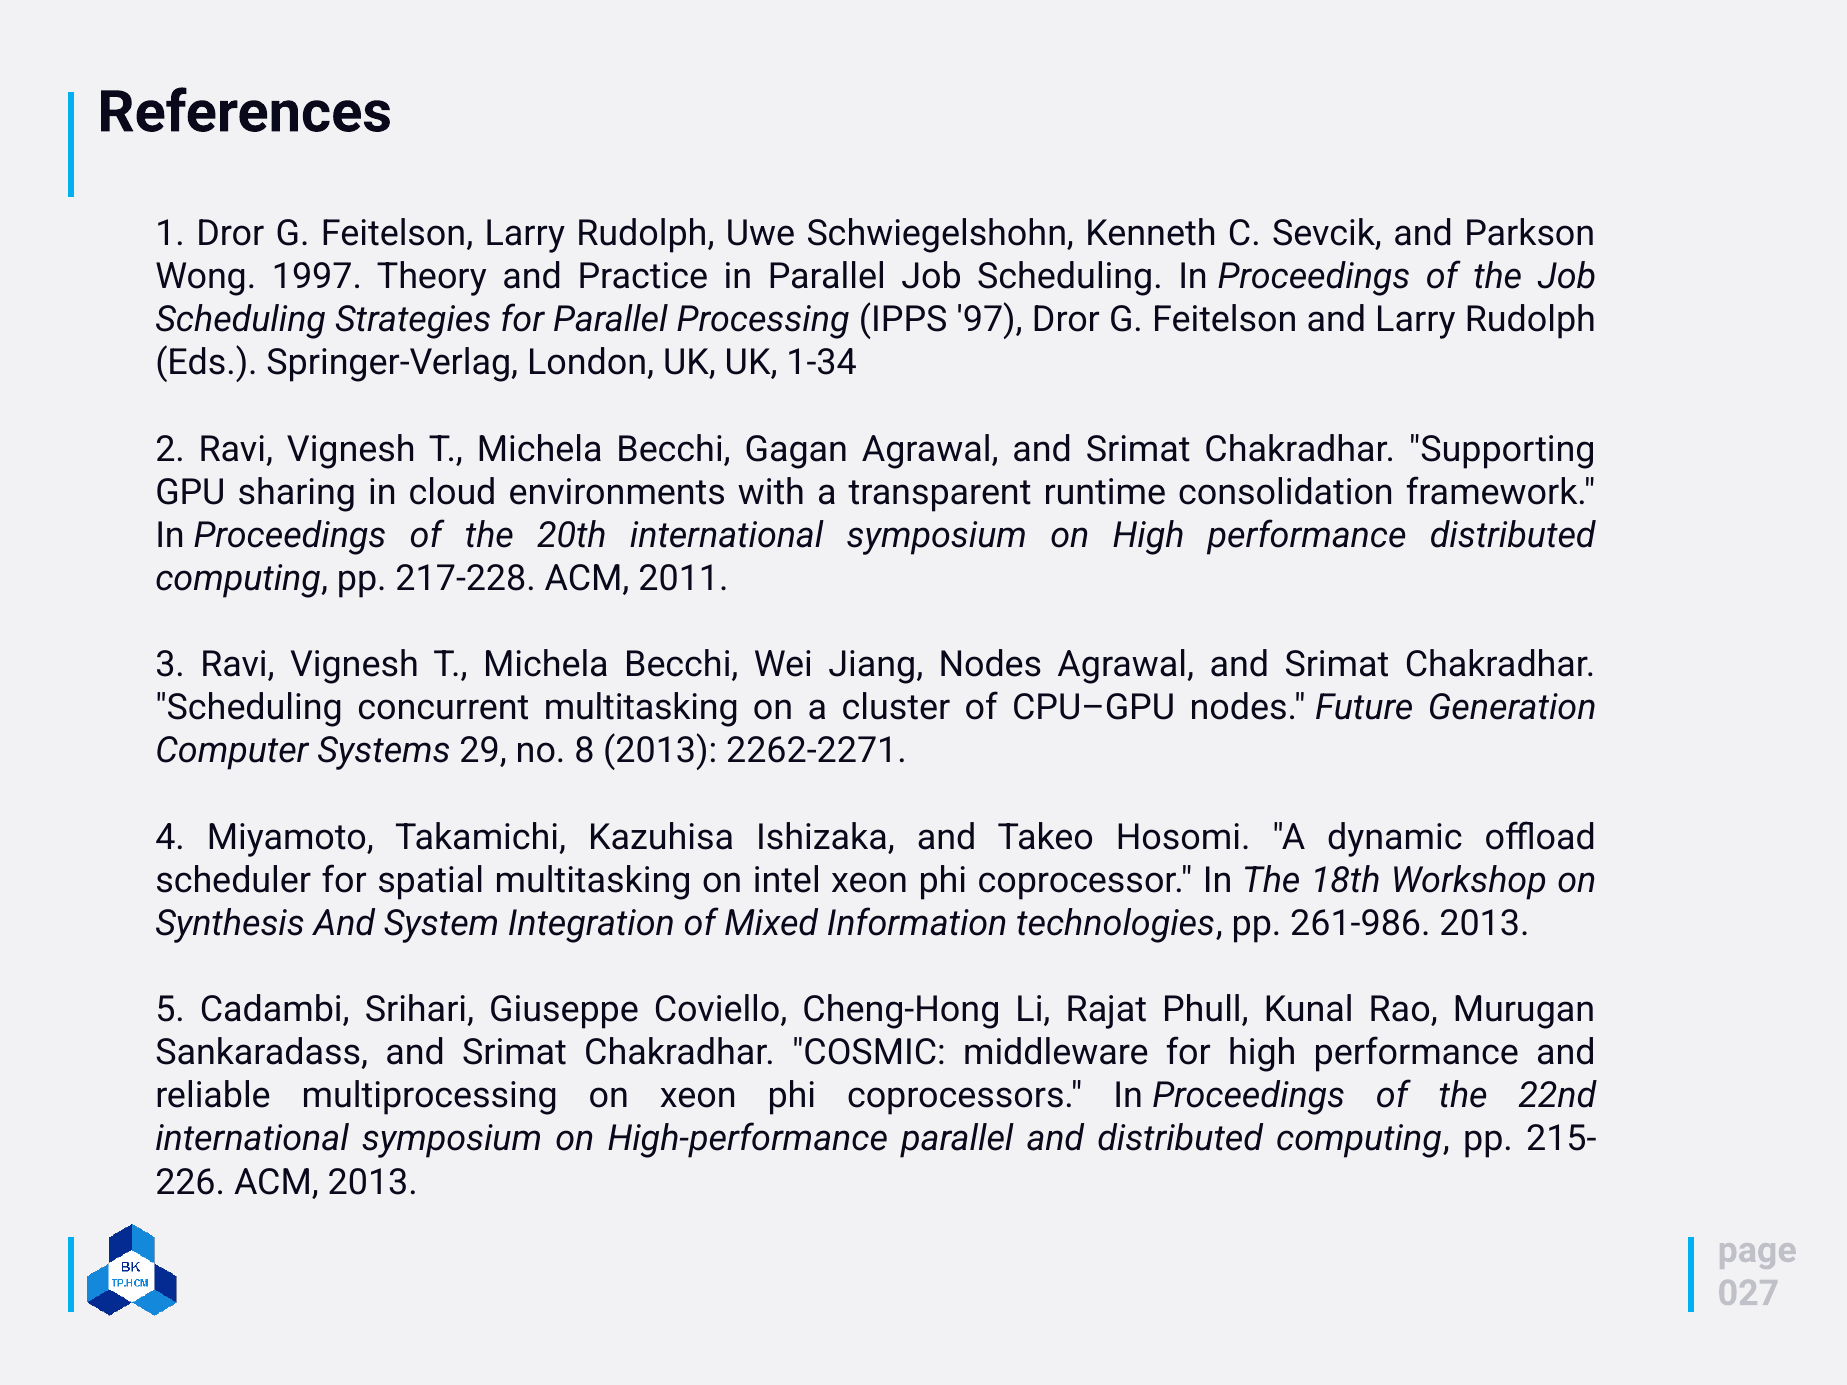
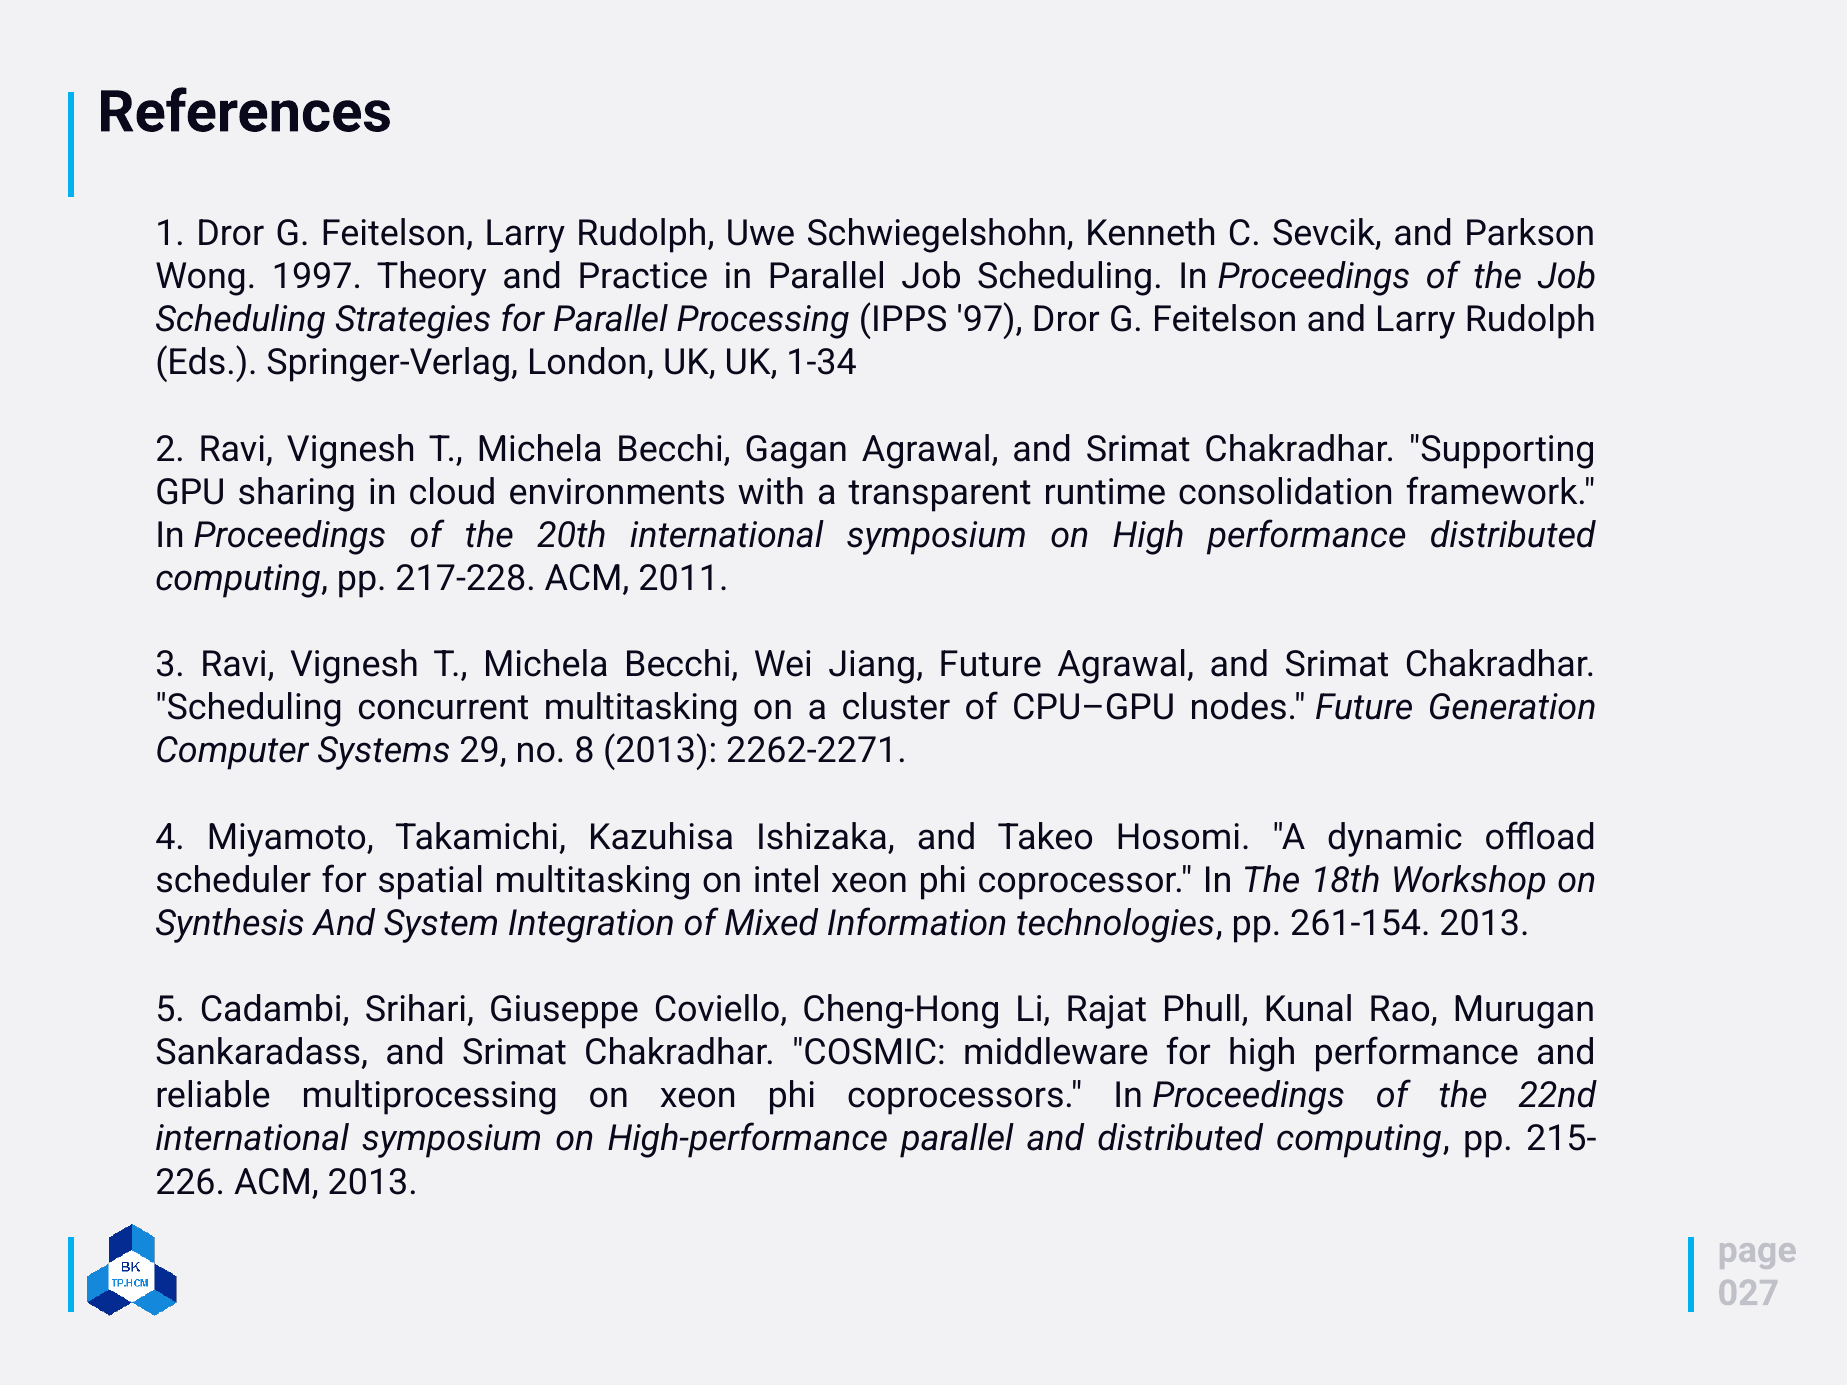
Jiang Nodes: Nodes -> Future
261-986: 261-986 -> 261-154
